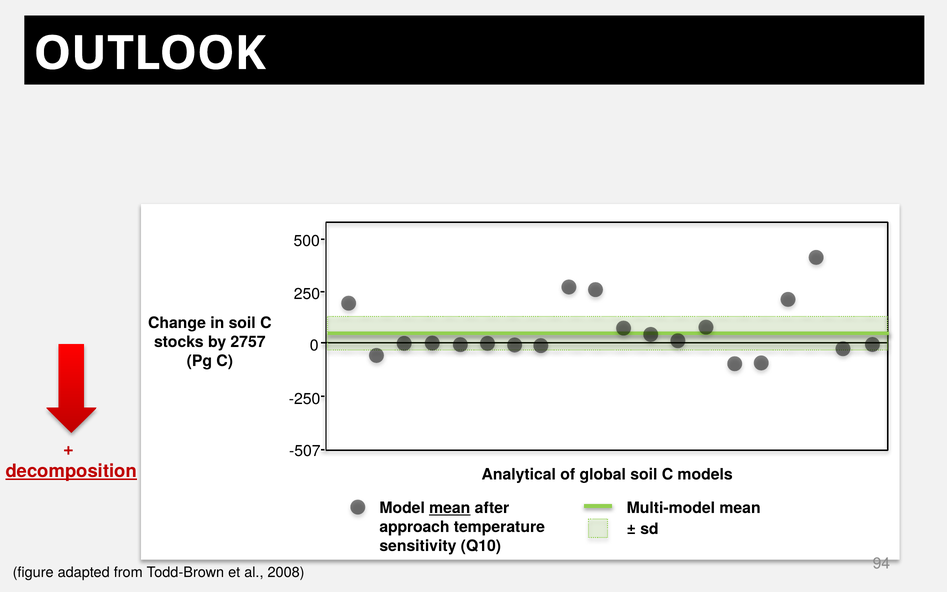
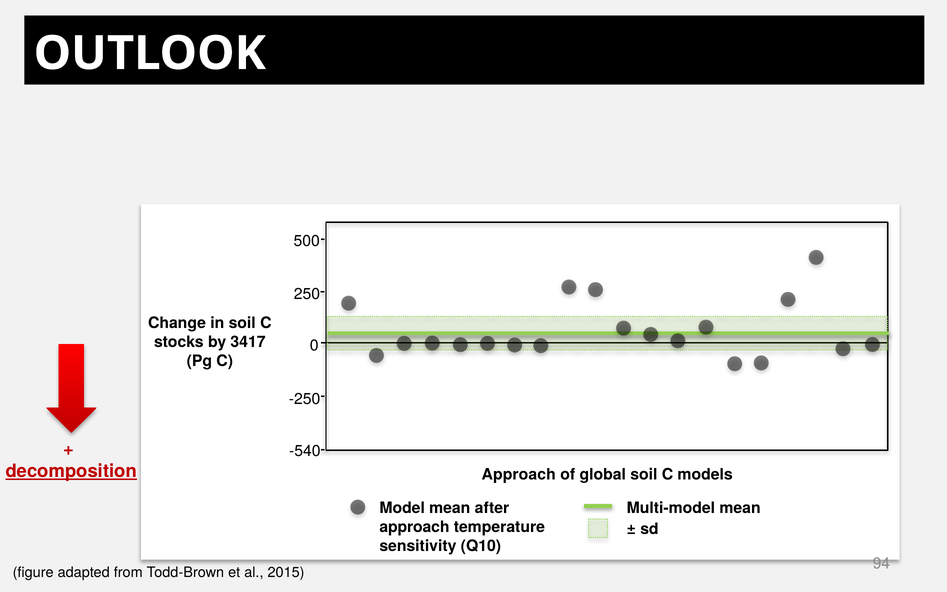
2757: 2757 -> 3417
-507: -507 -> -540
Analytical at (519, 475): Analytical -> Approach
mean at (450, 508) underline: present -> none
2008: 2008 -> 2015
